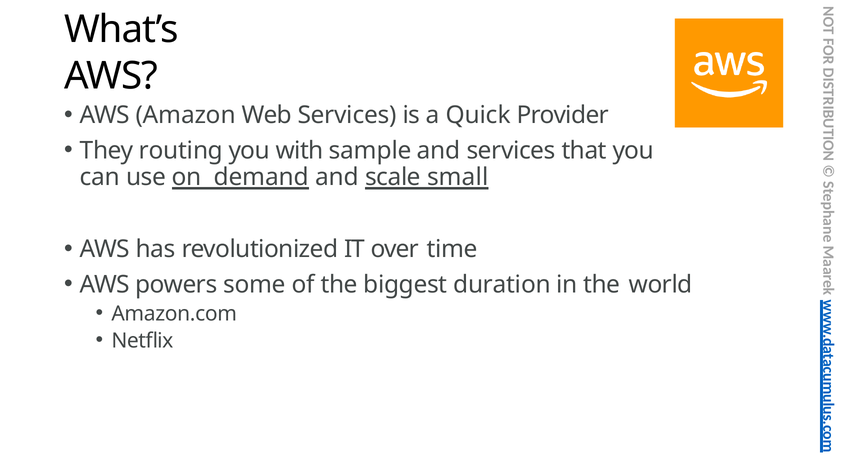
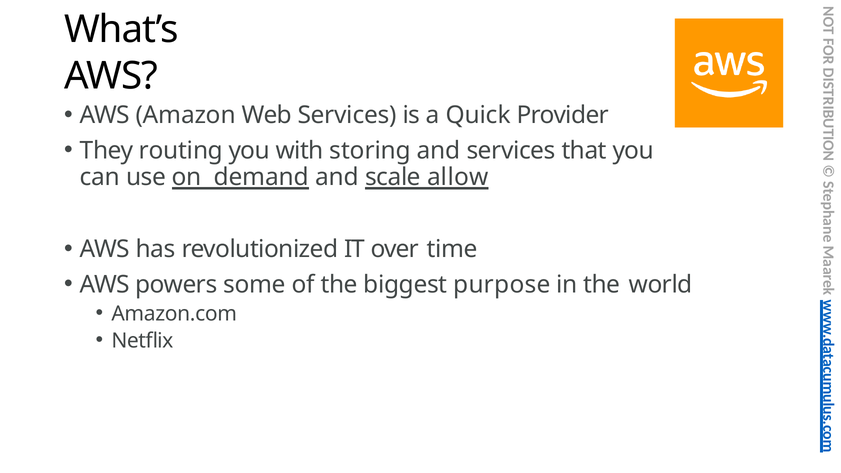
sample: sample -> storing
small: small -> allow
duration: duration -> purpose
